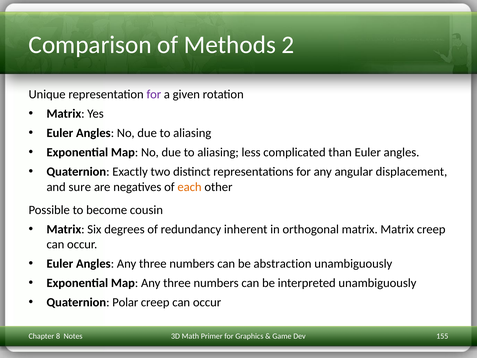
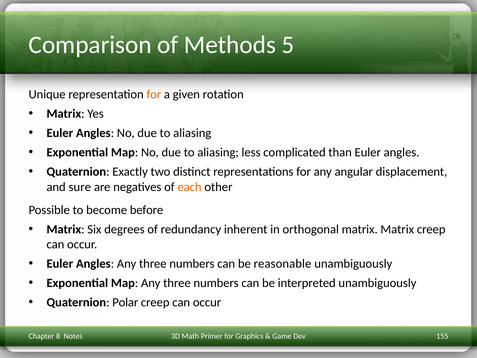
2: 2 -> 5
for at (154, 94) colour: purple -> orange
cousin: cousin -> before
abstraction: abstraction -> reasonable
